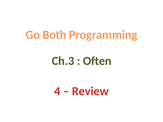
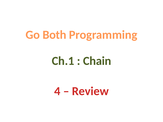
Ch.3: Ch.3 -> Ch.1
Often: Often -> Chain
